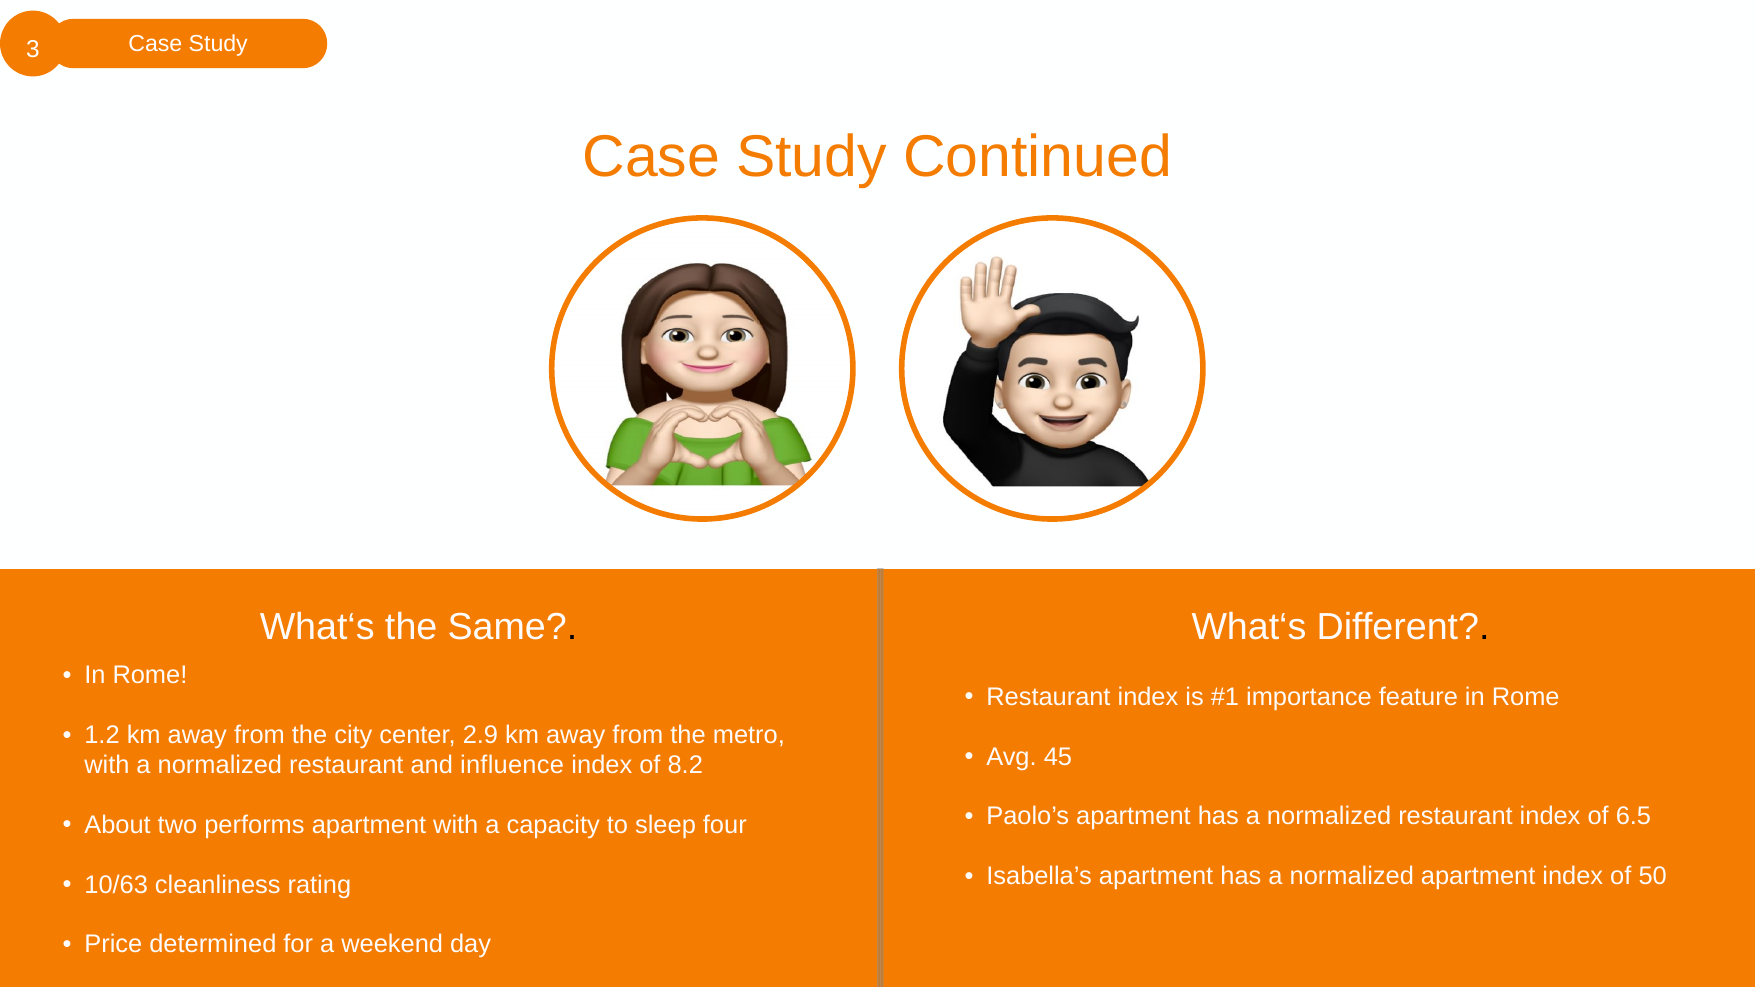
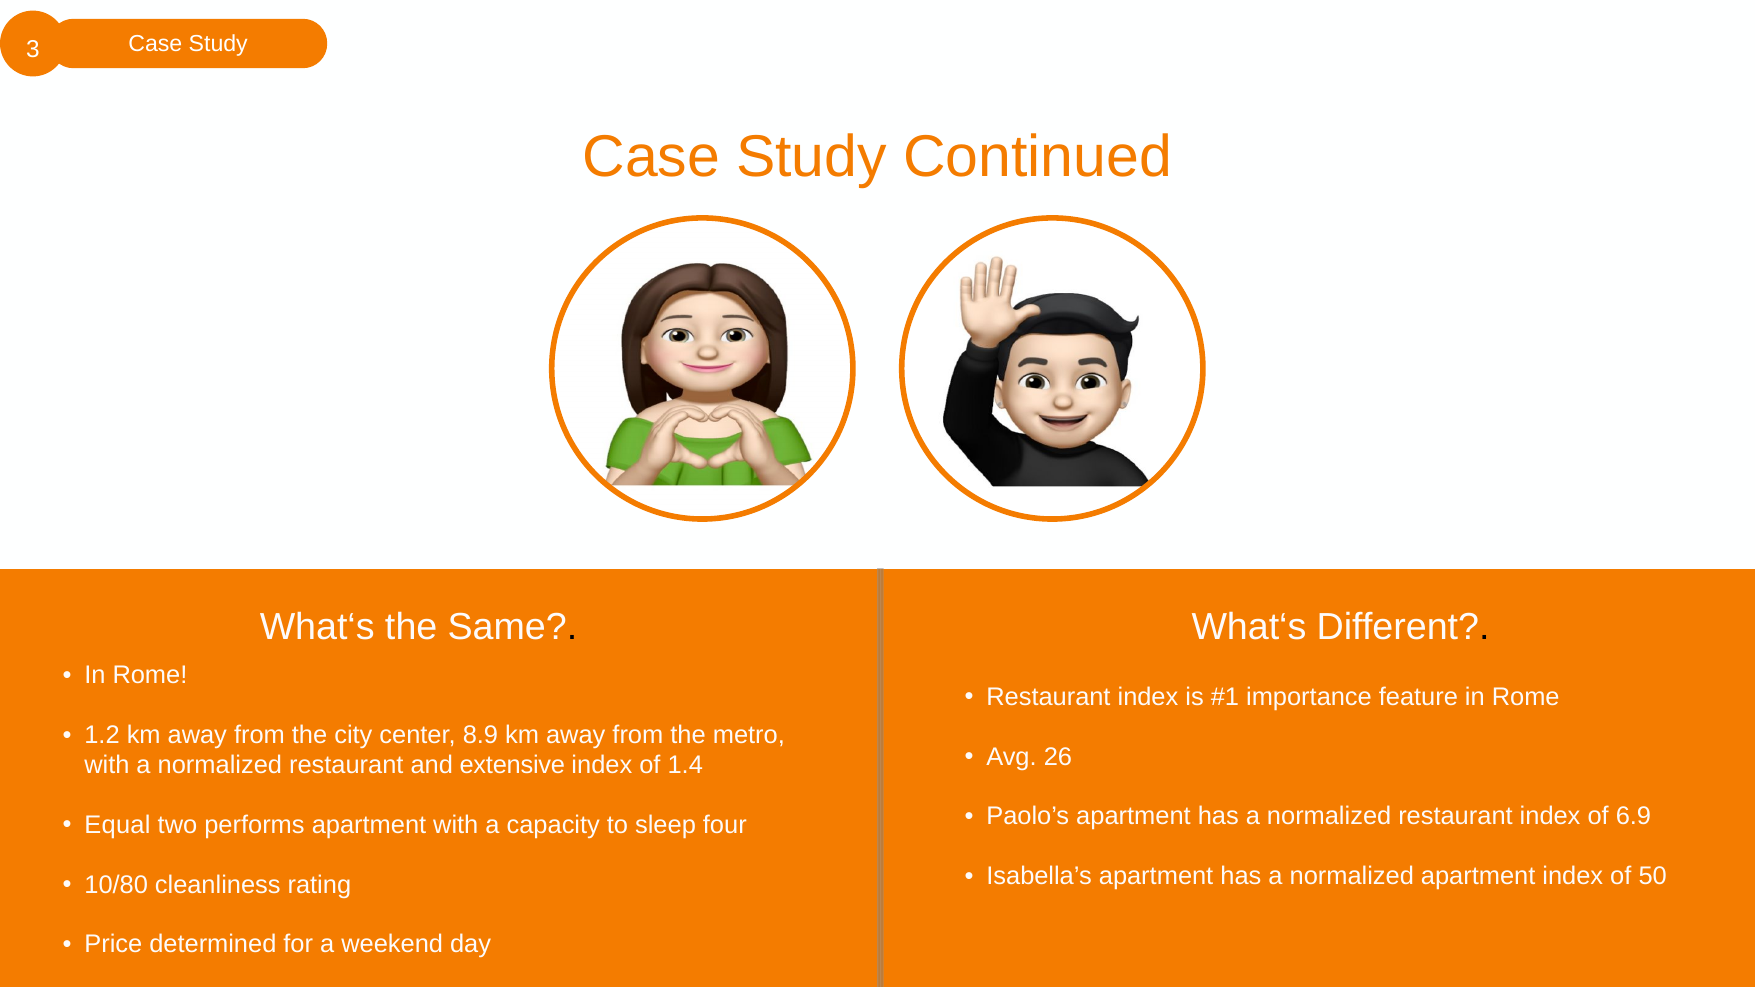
2.9: 2.9 -> 8.9
45: 45 -> 26
influence: influence -> extensive
8.2: 8.2 -> 1.4
6.5: 6.5 -> 6.9
About: About -> Equal
10/63: 10/63 -> 10/80
